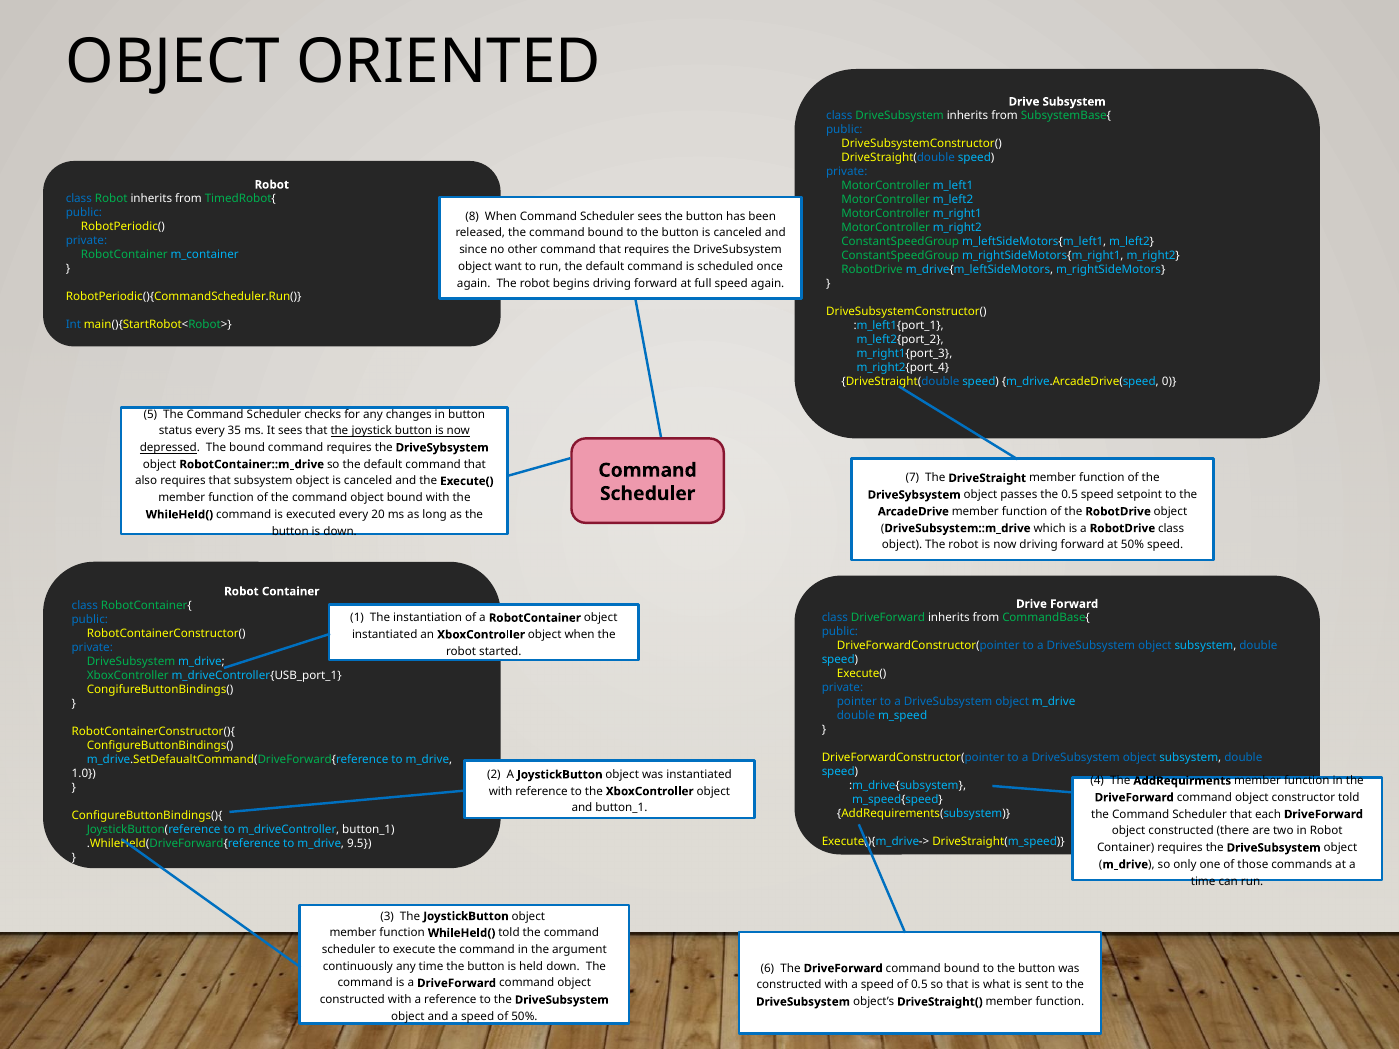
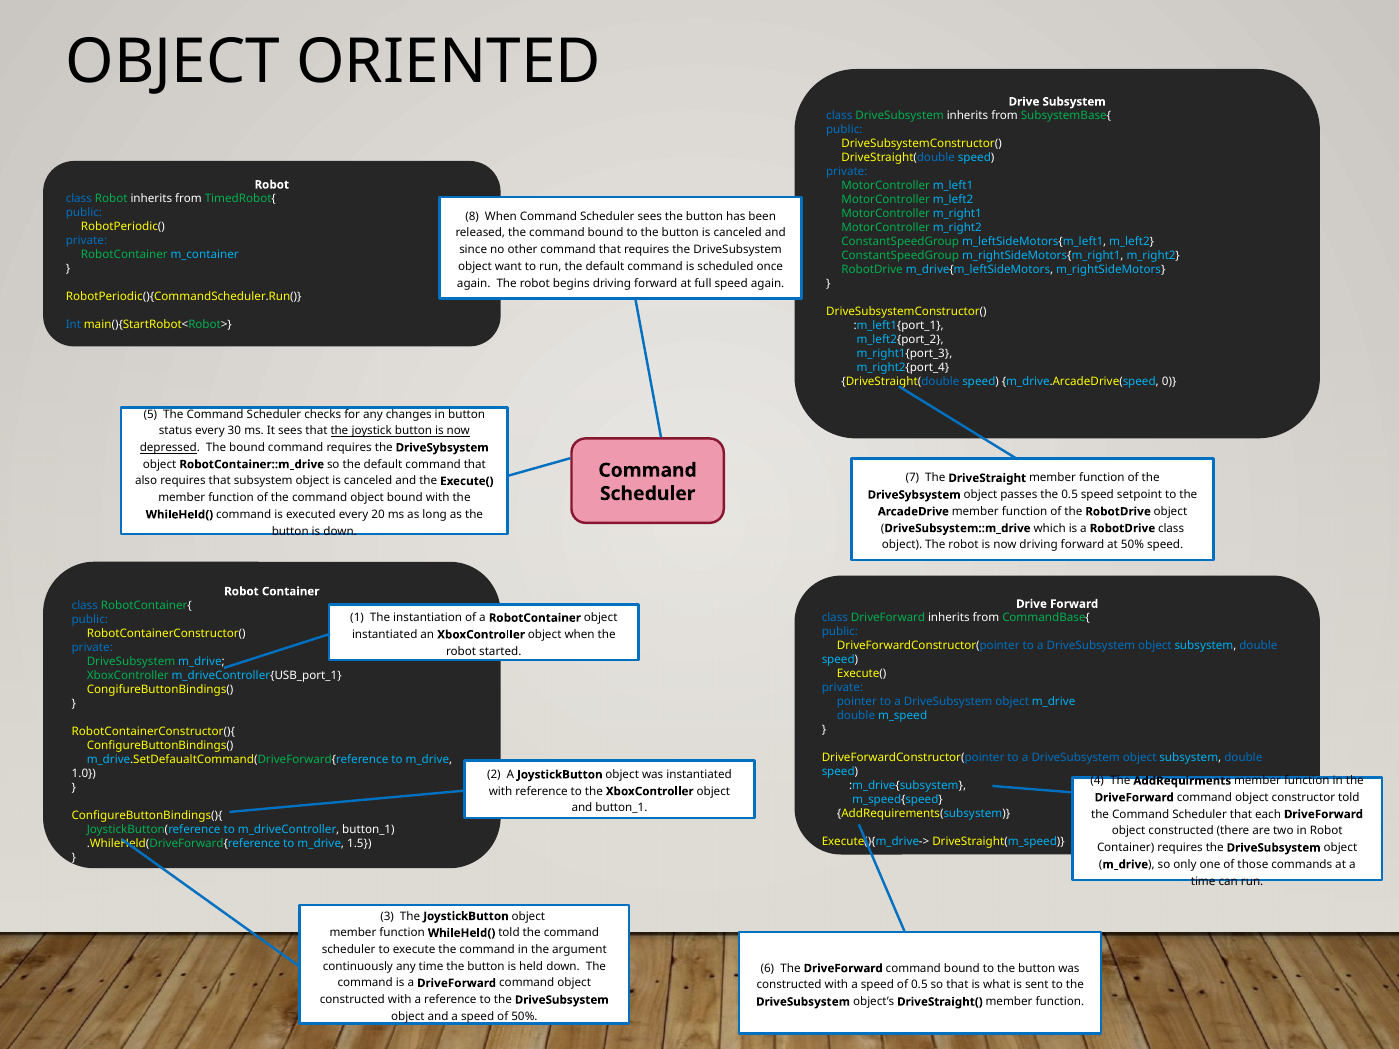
35: 35 -> 30
9.5: 9.5 -> 1.5
